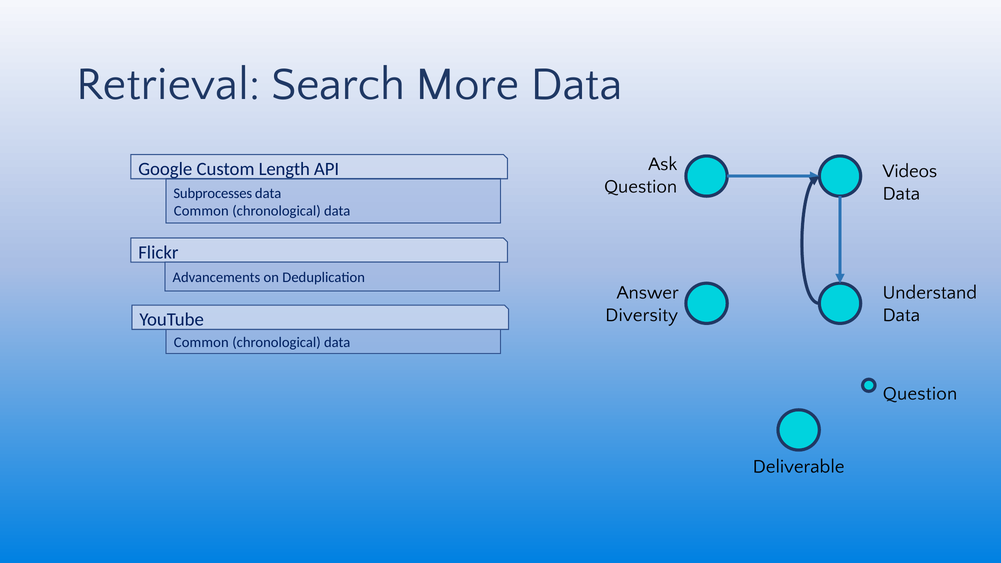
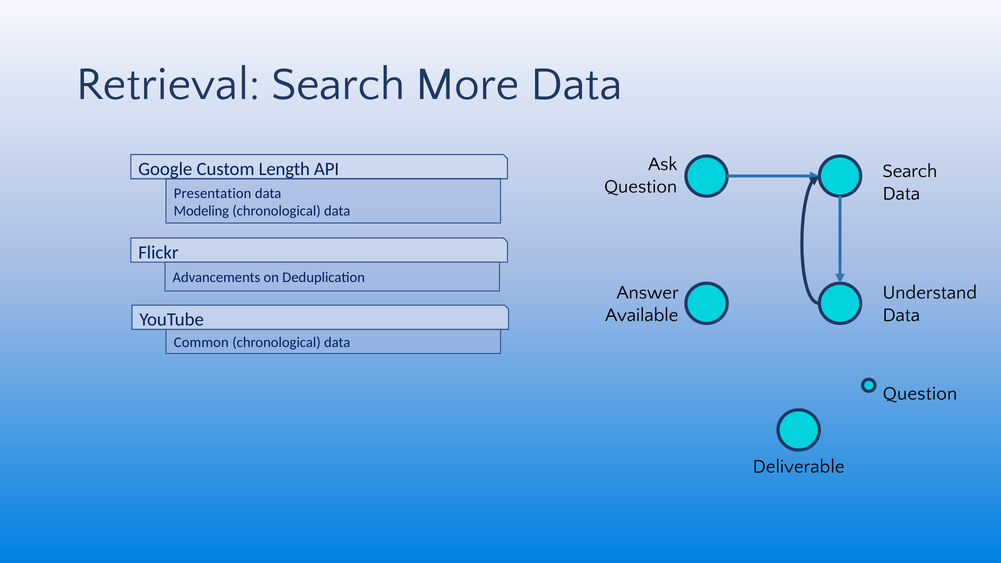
Videos at (910, 171): Videos -> Search
Subprocesses: Subprocesses -> Presentation
Common at (201, 211): Common -> Modeling
Diversity: Diversity -> Available
